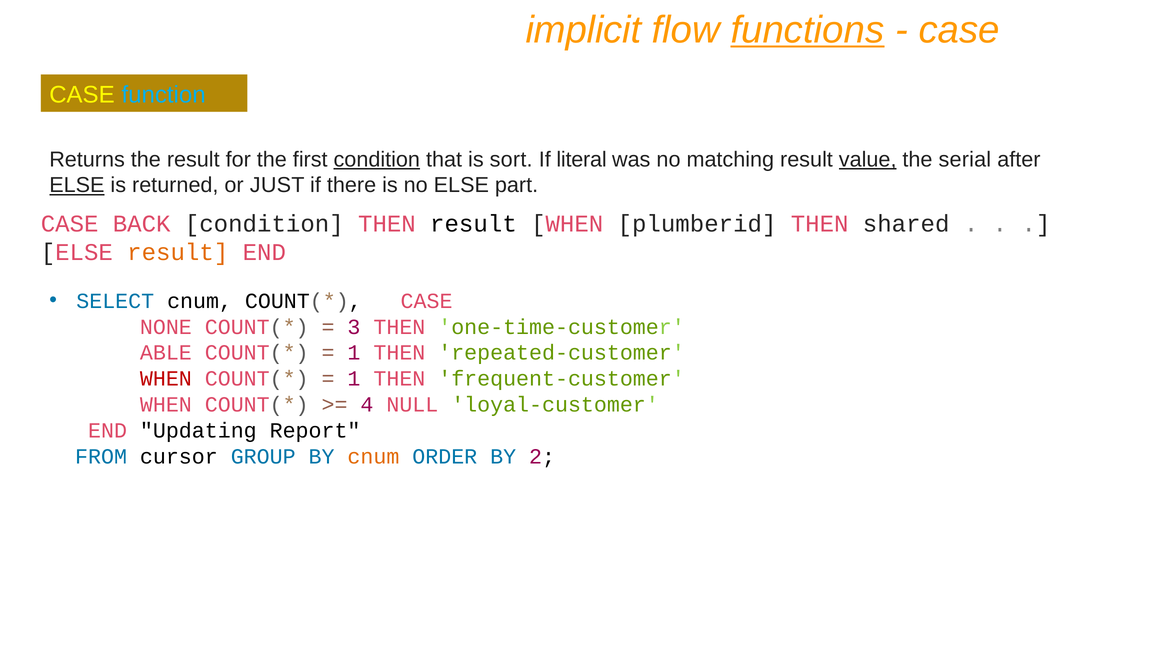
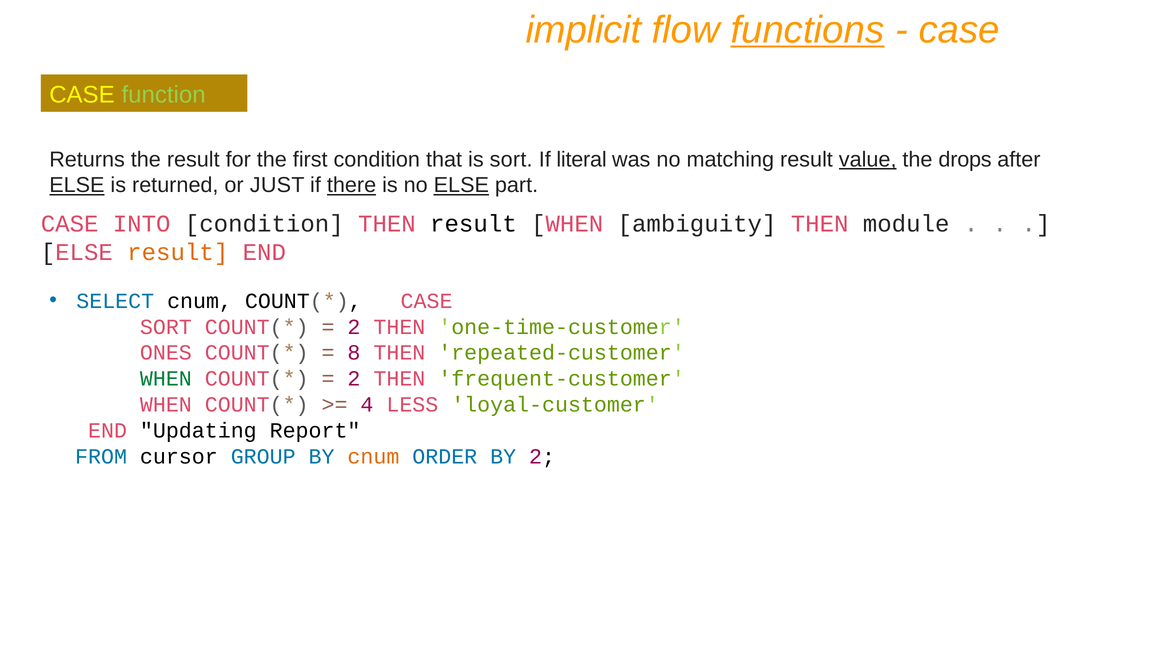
function colour: light blue -> light green
condition at (377, 159) underline: present -> none
serial: serial -> drops
there underline: none -> present
ELSE at (461, 185) underline: none -> present
BACK: BACK -> INTO
plumberid: plumberid -> ambiguity
shared: shared -> module
NONE at (166, 327): NONE -> SORT
3 at (354, 327): 3 -> 2
ABLE: ABLE -> ONES
1 at (354, 353): 1 -> 8
WHEN at (166, 379) colour: red -> green
1 at (354, 379): 1 -> 2
NULL: NULL -> LESS
